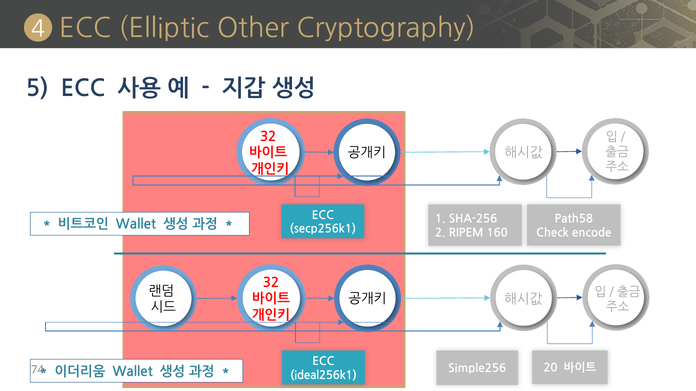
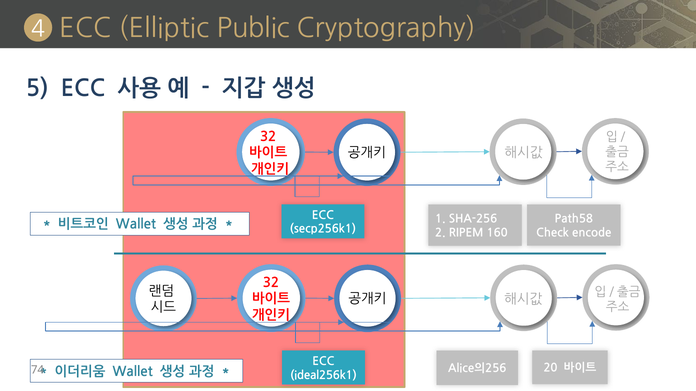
Other: Other -> Public
Simple256: Simple256 -> Alice의256
